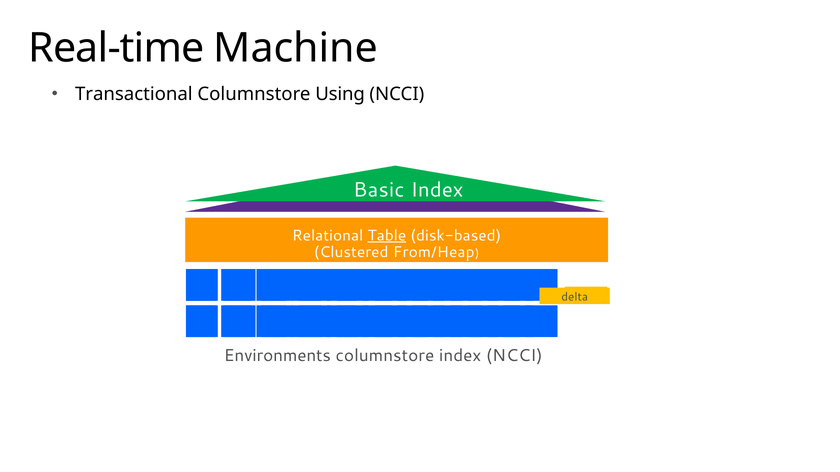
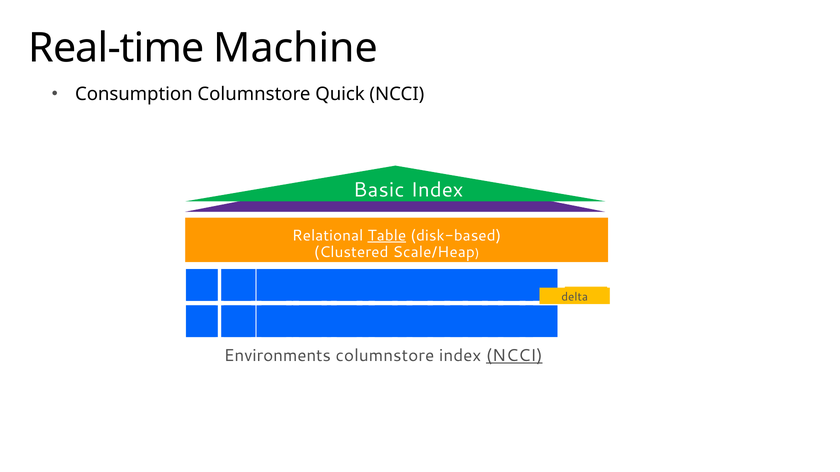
Transactional: Transactional -> Consumption
Using: Using -> Quick
From/Heap: From/Heap -> Scale/Heap
NCCI at (514, 356) underline: none -> present
